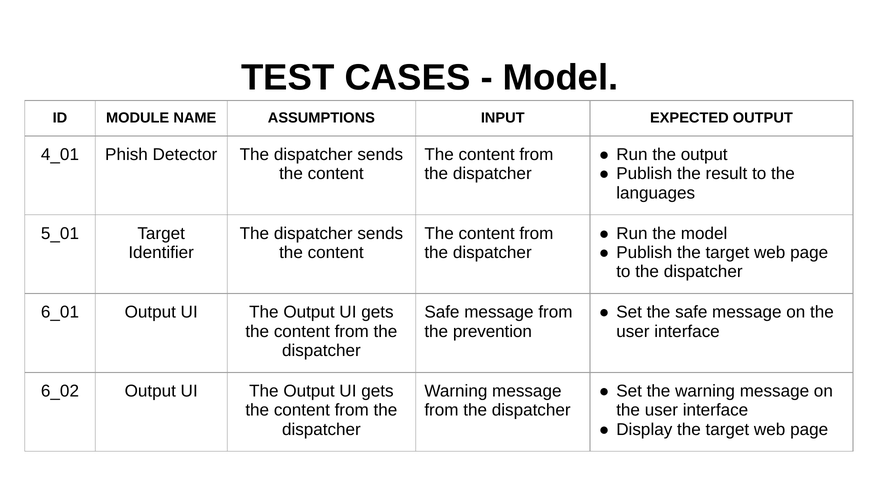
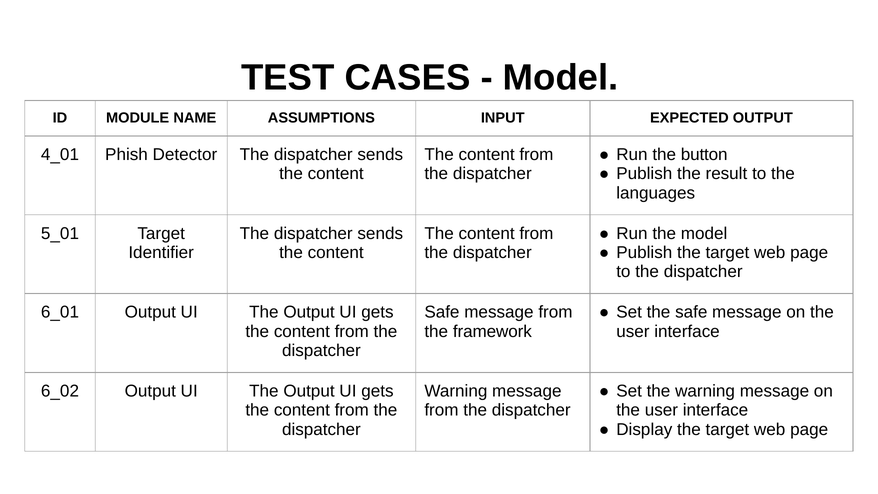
Run the output: output -> button
prevention: prevention -> framework
